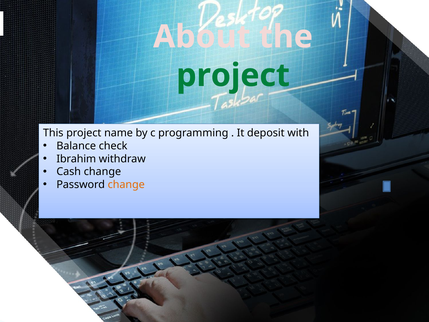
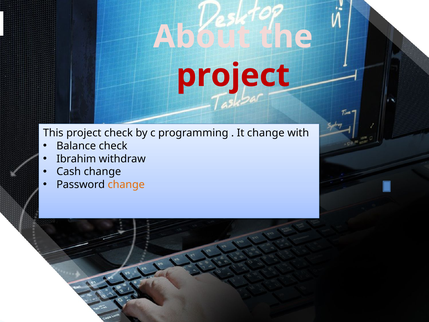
project at (233, 75) colour: green -> red
project name: name -> check
It deposit: deposit -> change
